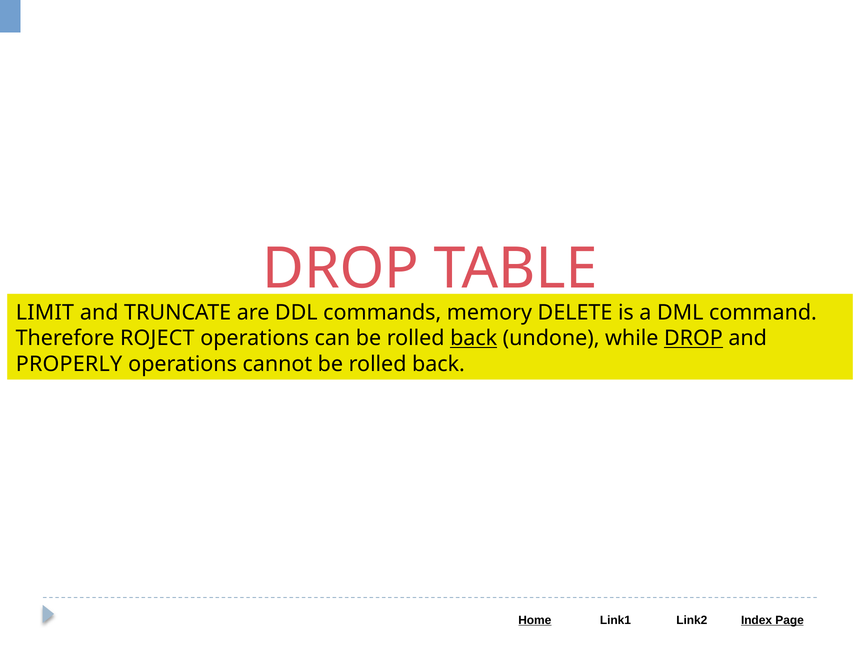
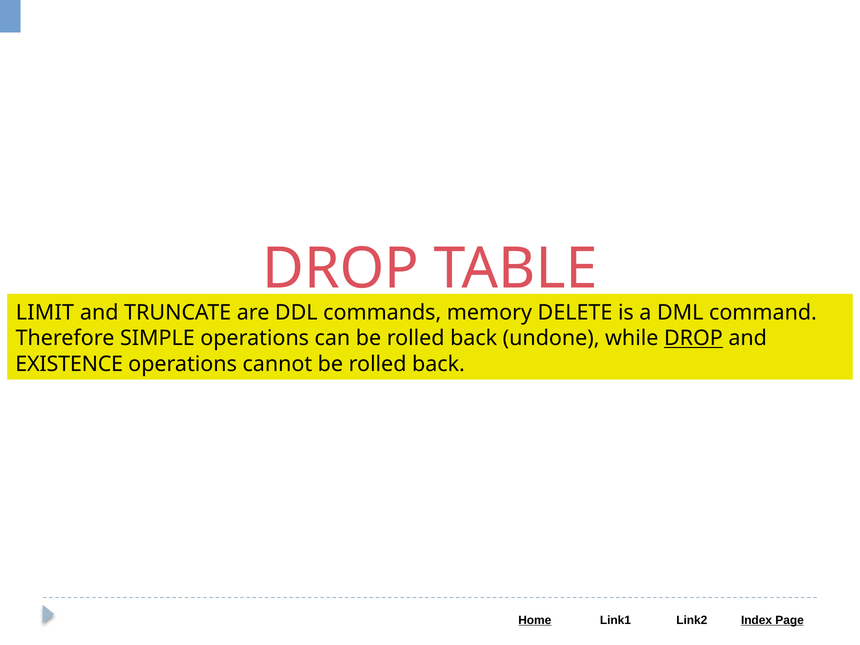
ROJECT: ROJECT -> SIMPLE
back at (474, 338) underline: present -> none
PROPERLY: PROPERLY -> EXISTENCE
